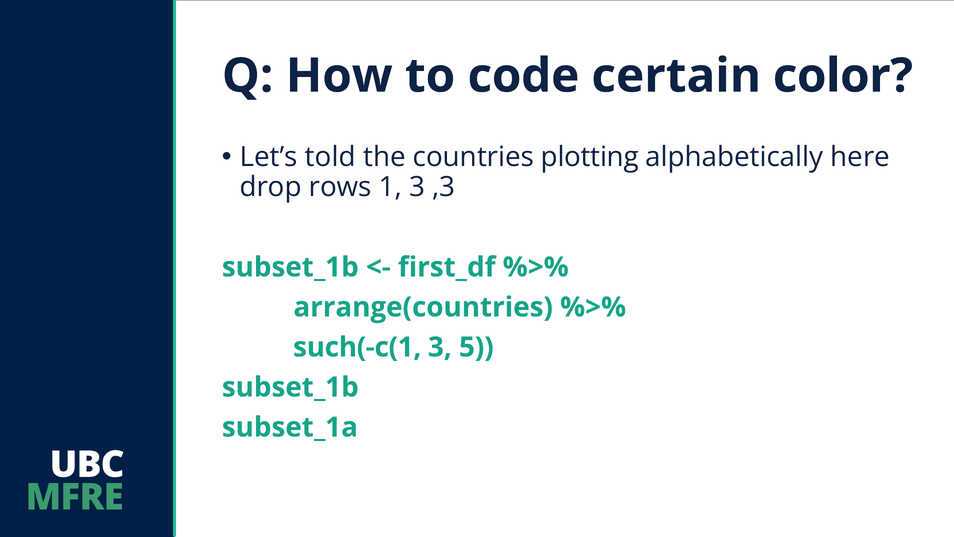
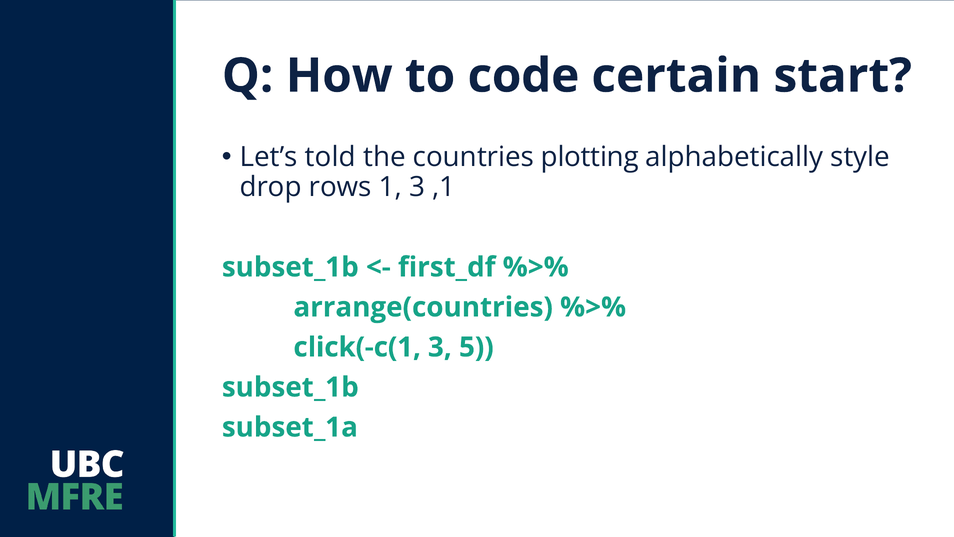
color: color -> start
here: here -> style
,3: ,3 -> ,1
such(-c(1: such(-c(1 -> click(-c(1
